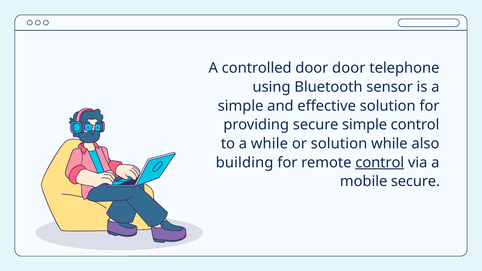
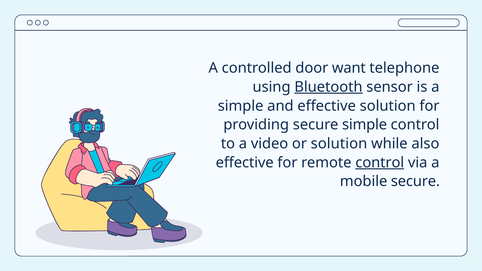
door door: door -> want
Bluetooth underline: none -> present
a while: while -> video
building at (245, 163): building -> effective
